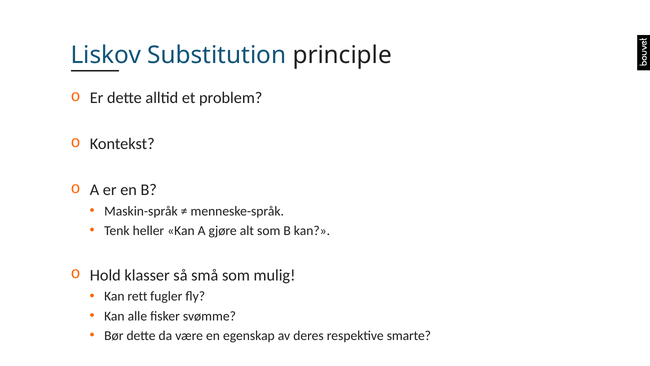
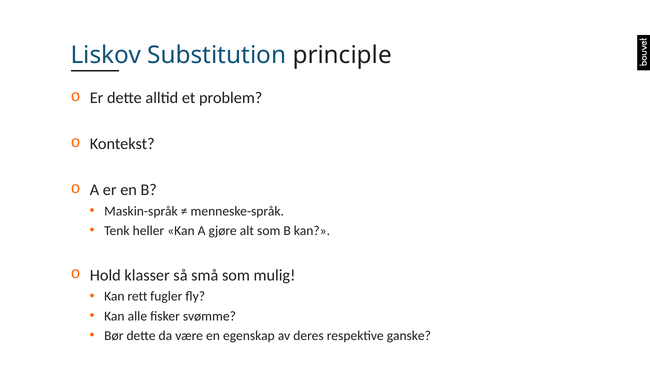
smarte: smarte -> ganske
